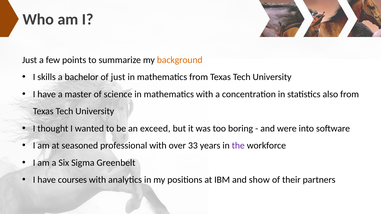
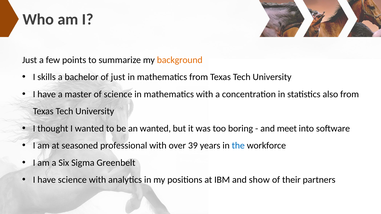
an exceed: exceed -> wanted
were: were -> meet
33: 33 -> 39
the colour: purple -> blue
have courses: courses -> science
